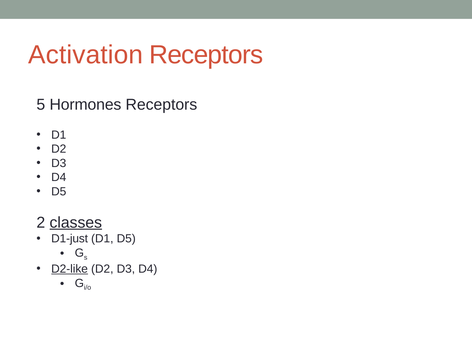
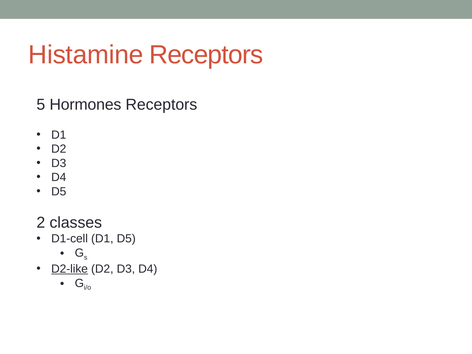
Activation: Activation -> Histamine
classes underline: present -> none
D1-just: D1-just -> D1-cell
